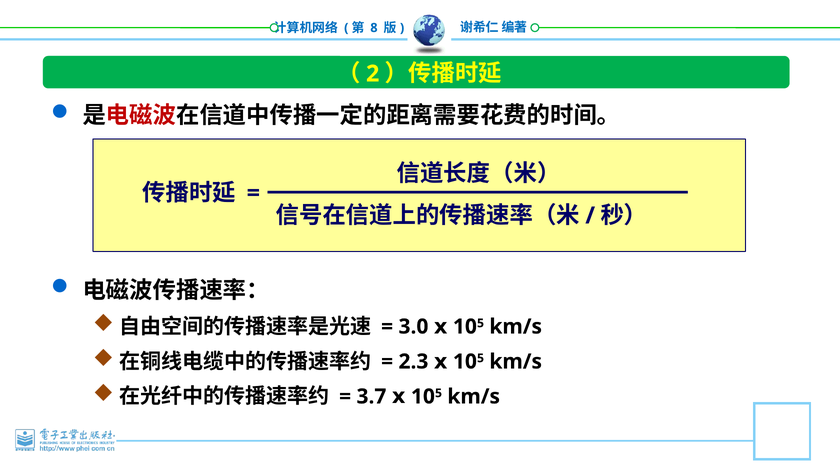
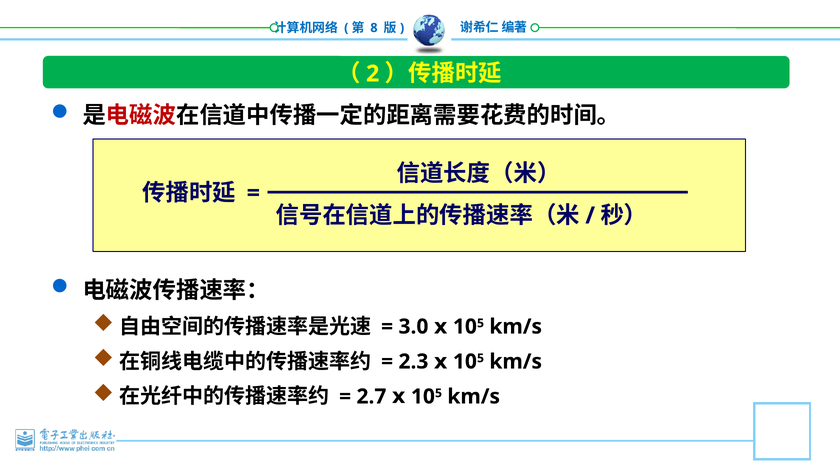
3.7: 3.7 -> 2.7
